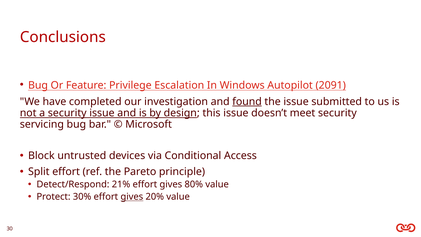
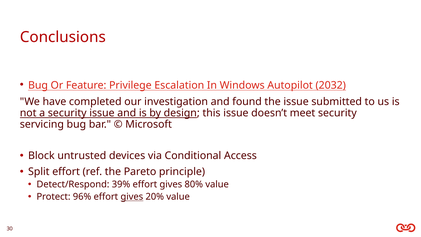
2091: 2091 -> 2032
found underline: present -> none
21%: 21% -> 39%
30%: 30% -> 96%
